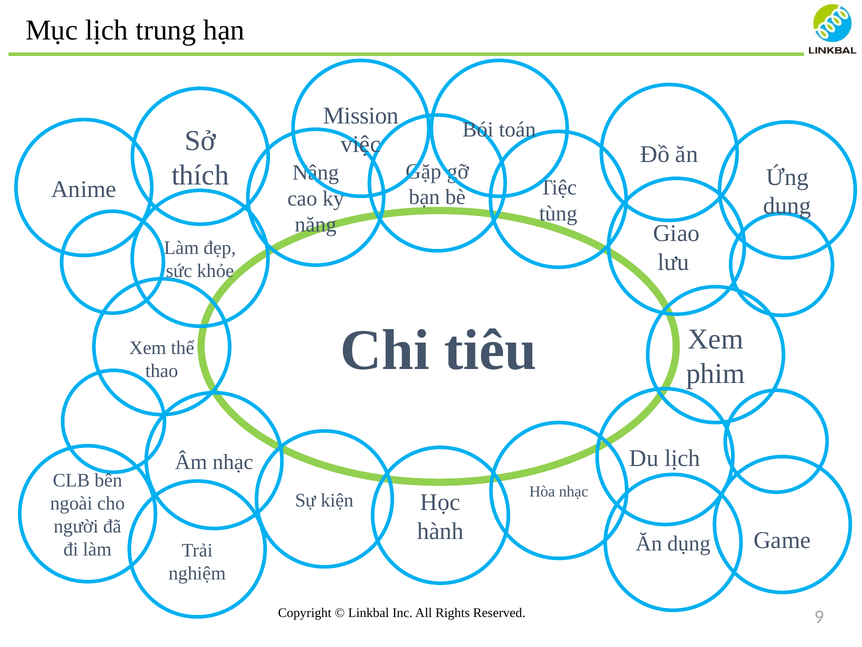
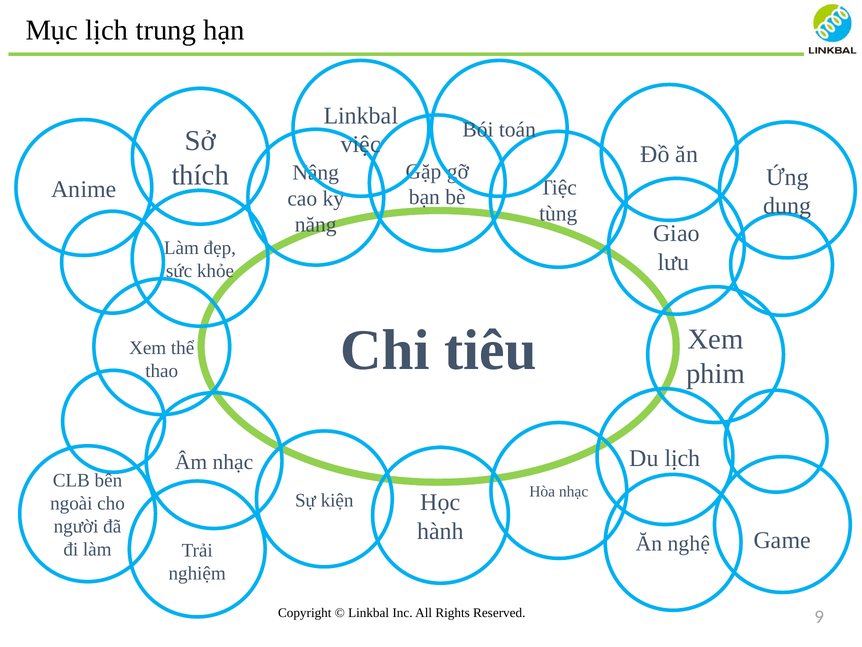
Mission at (361, 116): Mission -> Linkbal
dụng: dụng -> nghệ
